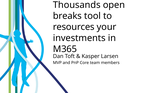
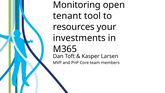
Thousands: Thousands -> Monitoring
breaks: breaks -> tenant
